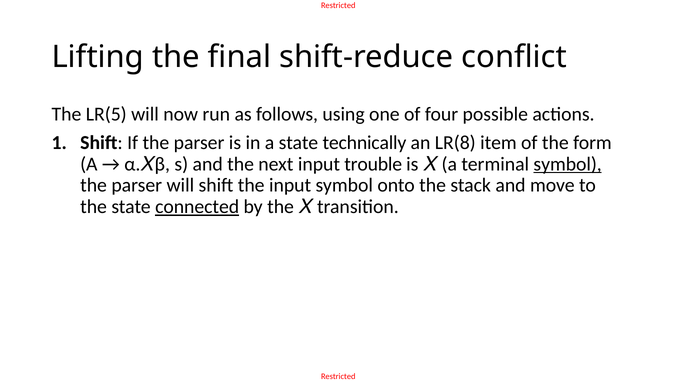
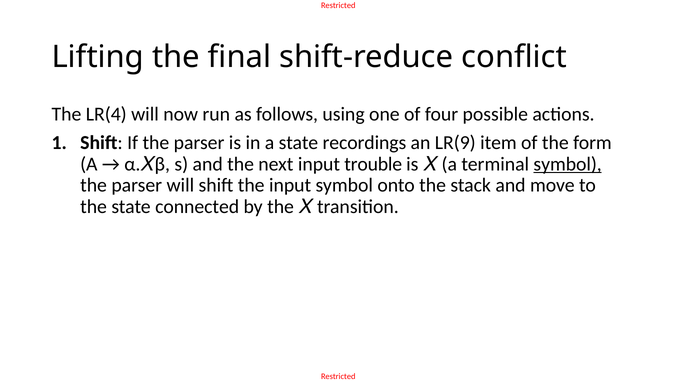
LR(5: LR(5 -> LR(4
technically: technically -> recordings
LR(8: LR(8 -> LR(9
connected underline: present -> none
